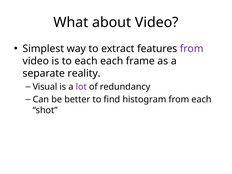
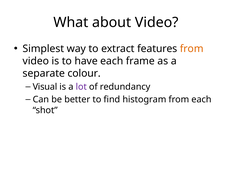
from at (192, 49) colour: purple -> orange
to each: each -> have
reality: reality -> colour
